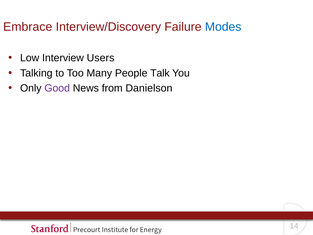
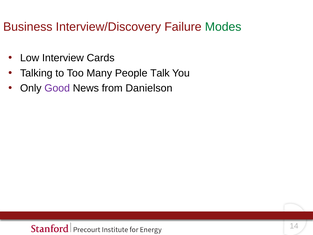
Embrace: Embrace -> Business
Modes colour: blue -> green
Users: Users -> Cards
